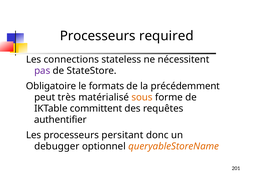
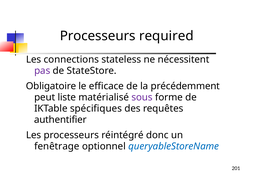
formats: formats -> efficace
très: très -> liste
sous colour: orange -> purple
committent: committent -> spécifiques
persitant: persitant -> réintégré
debugger: debugger -> fenêtrage
queryableStoreName colour: orange -> blue
